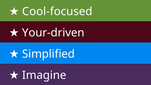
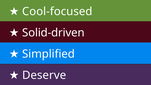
Your-driven: Your-driven -> Solid-driven
Imagine: Imagine -> Deserve
